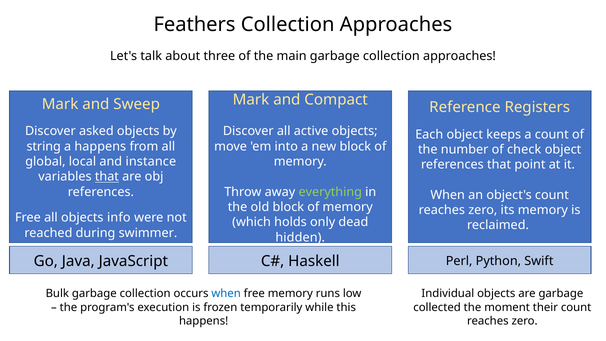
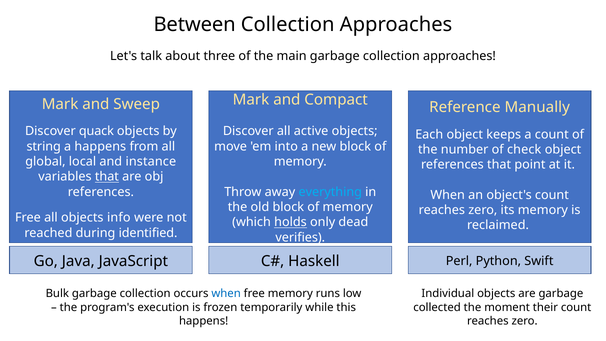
Feathers: Feathers -> Between
Registers: Registers -> Manually
asked: asked -> quack
everything colour: light green -> light blue
holds underline: none -> present
swimmer: swimmer -> identified
hidden: hidden -> verifies
